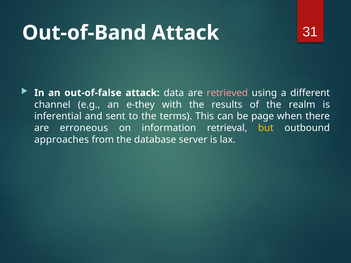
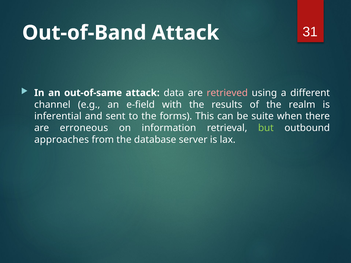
out-of-false: out-of-false -> out-of-same
e-they: e-they -> e-field
terms: terms -> forms
page: page -> suite
but colour: yellow -> light green
